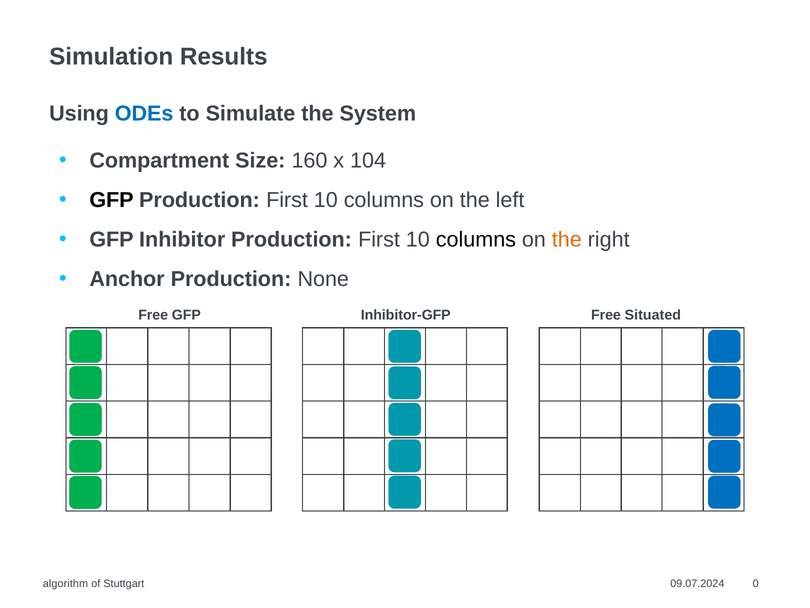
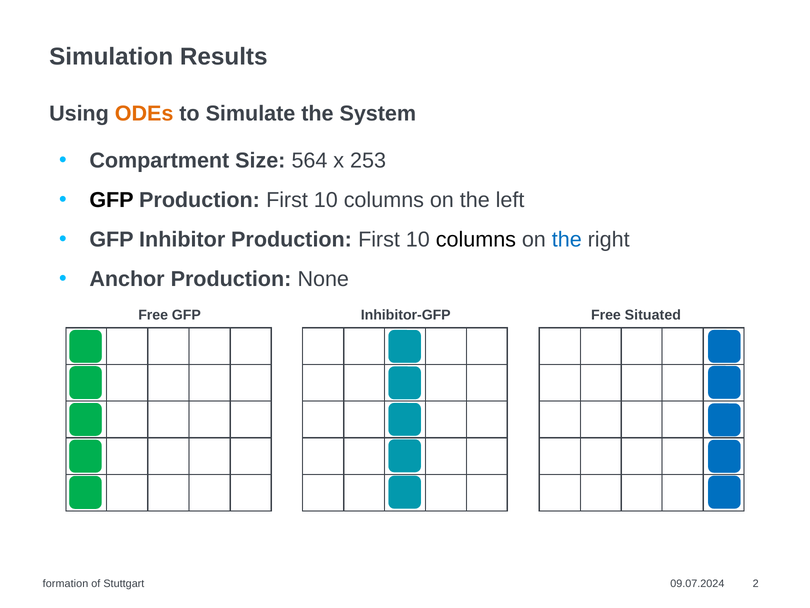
ODEs colour: blue -> orange
160: 160 -> 564
104: 104 -> 253
the at (567, 240) colour: orange -> blue
algorithm: algorithm -> formation
0: 0 -> 2
